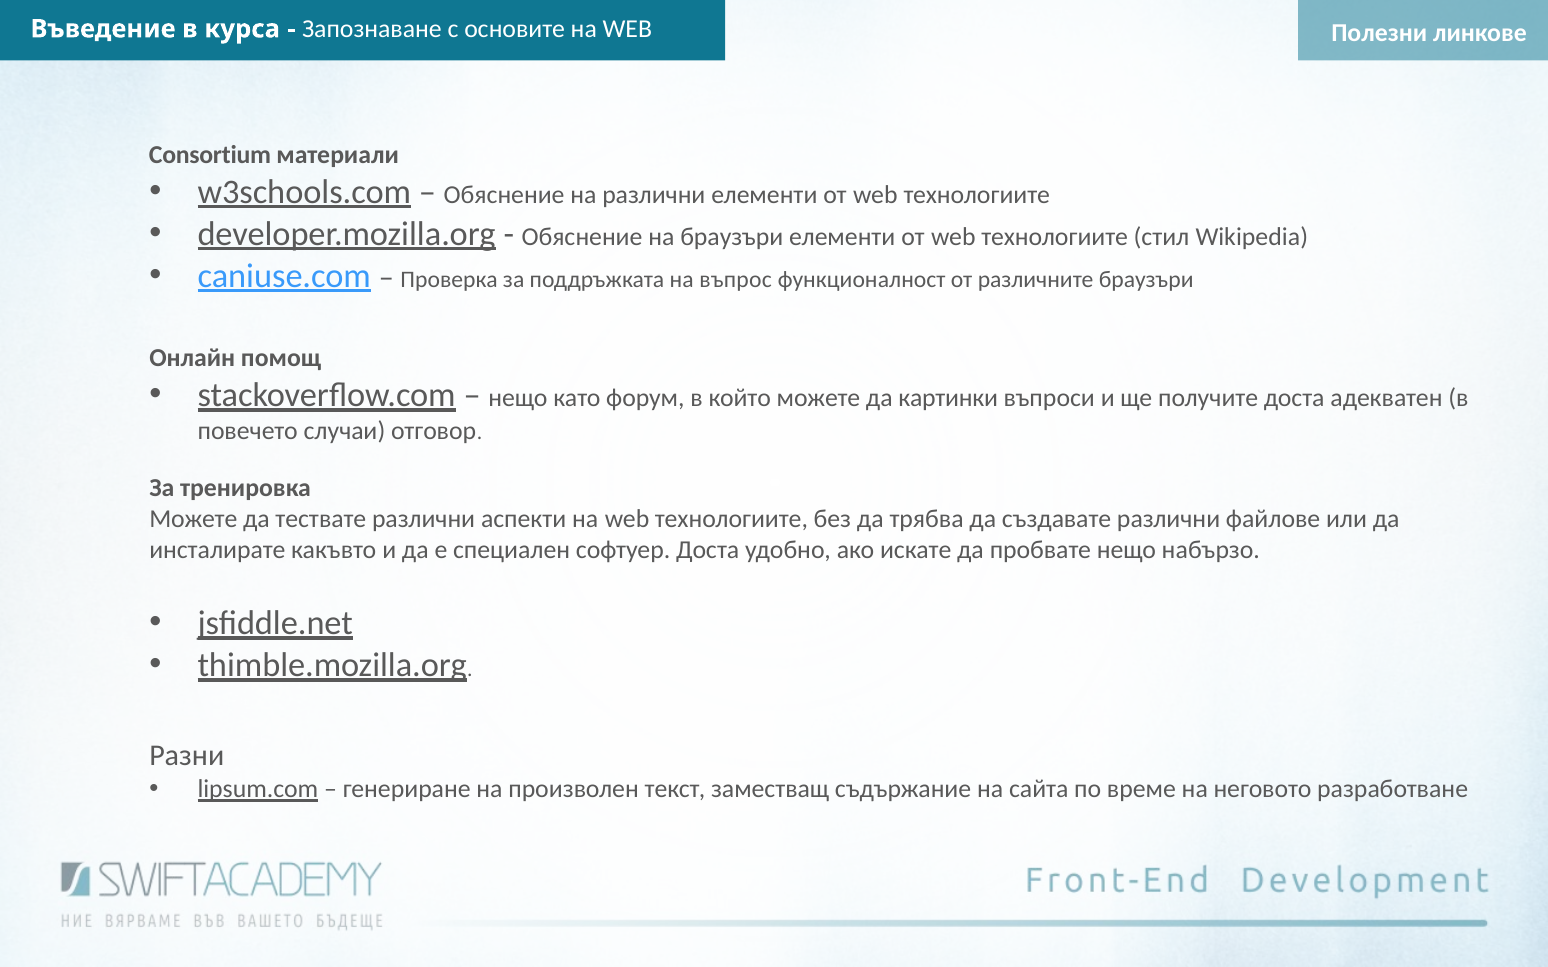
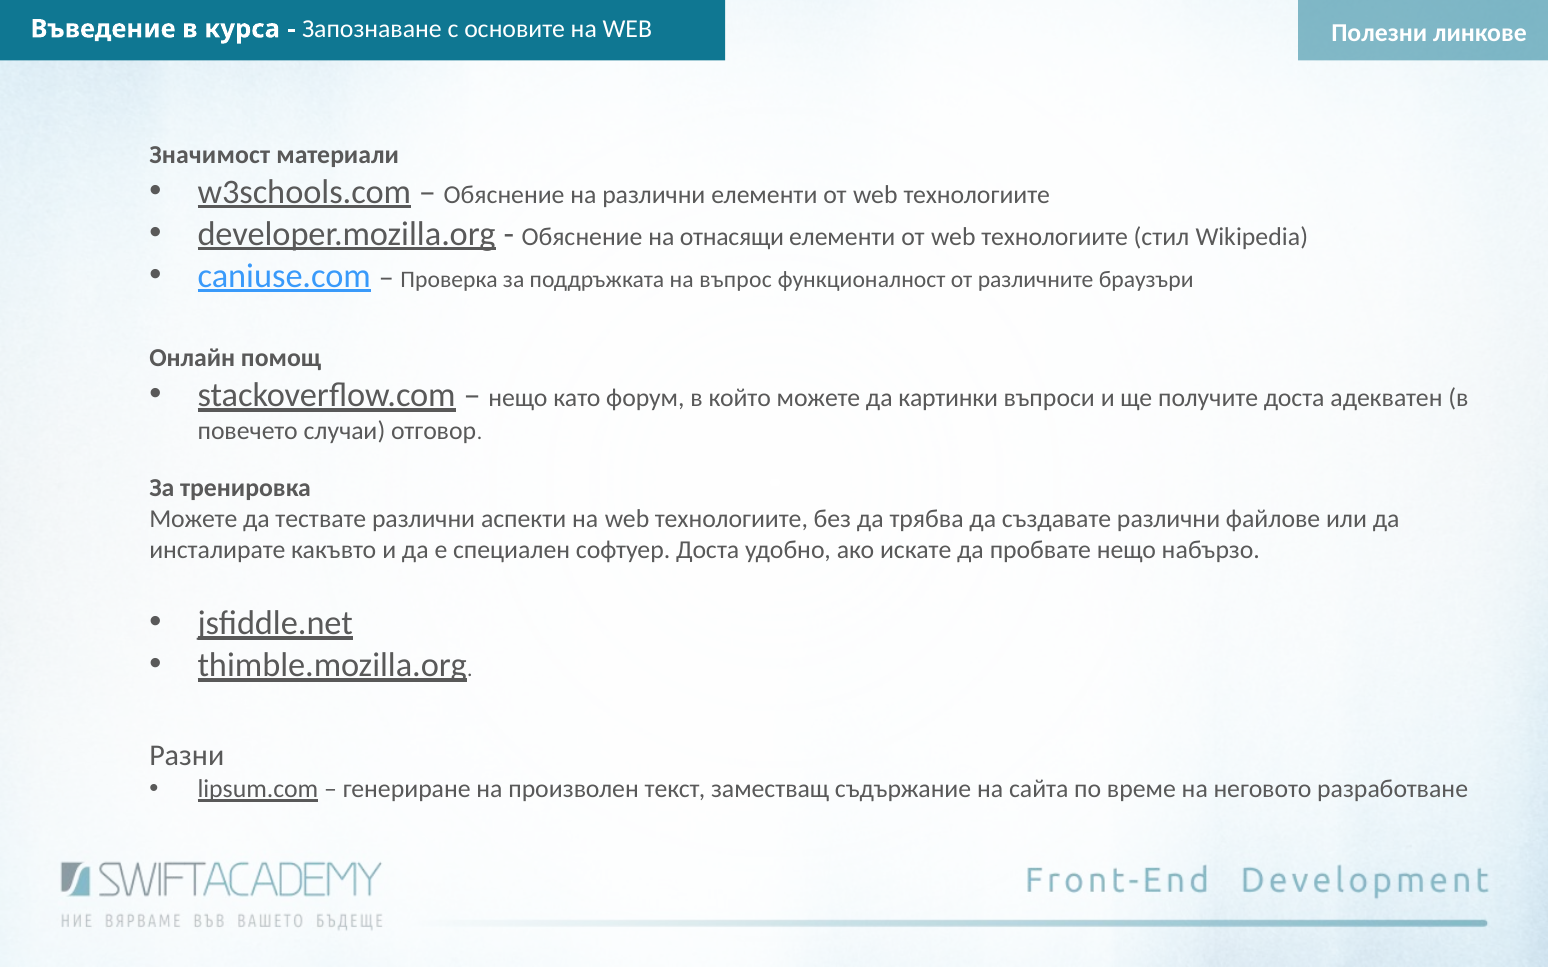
Consortium: Consortium -> Значимост
на браузъри: браузъри -> отнасящи
